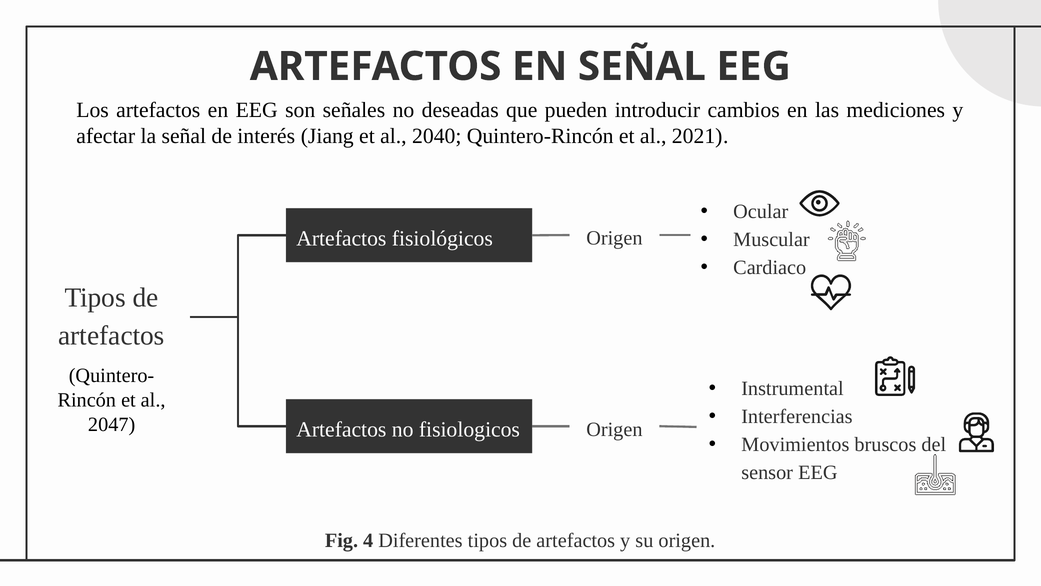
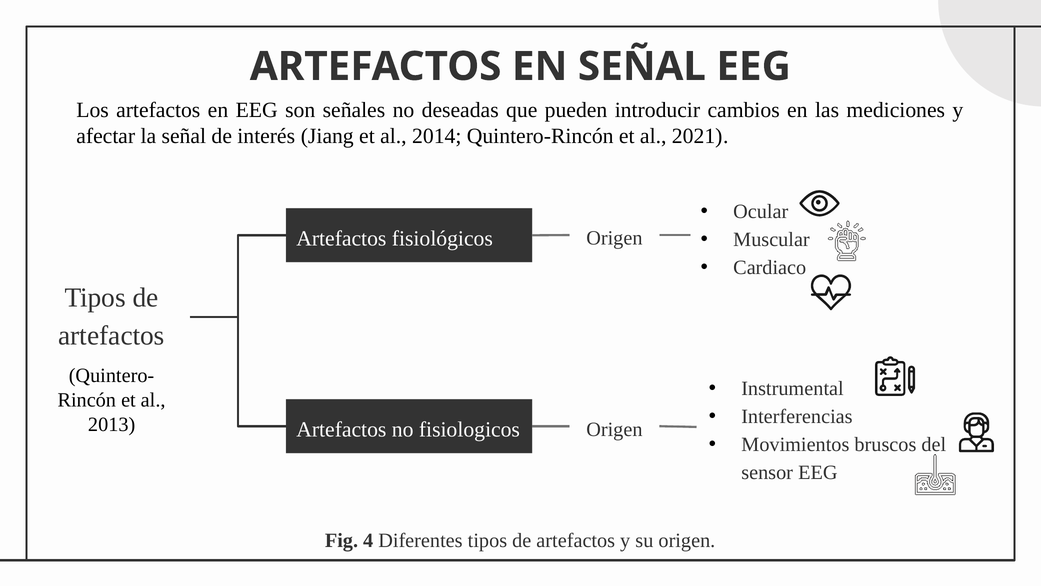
2040: 2040 -> 2014
2047: 2047 -> 2013
